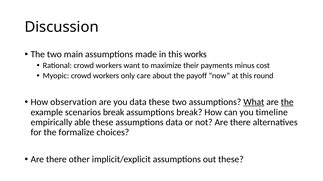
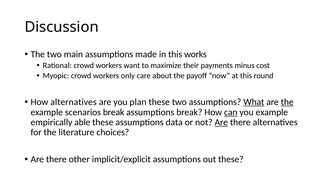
How observation: observation -> alternatives
you data: data -> plan
can underline: none -> present
you timeline: timeline -> example
Are at (221, 123) underline: none -> present
formalize: formalize -> literature
